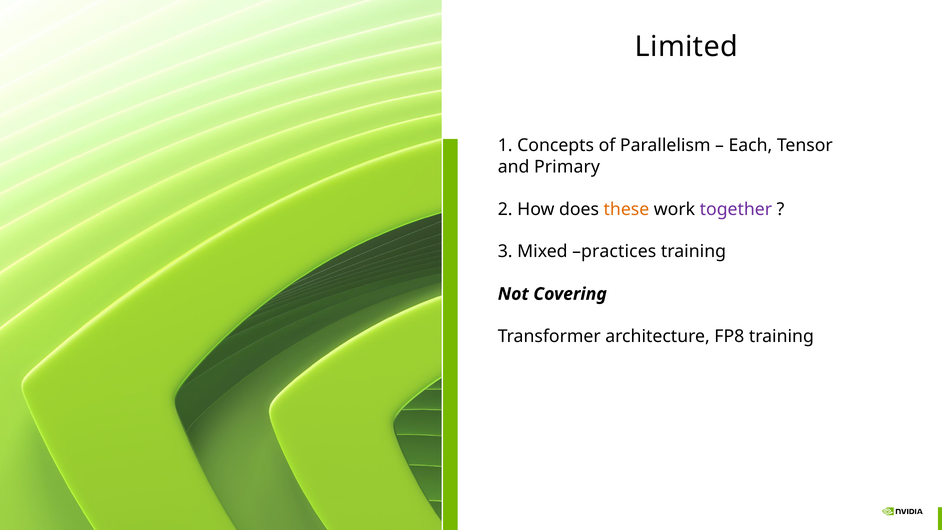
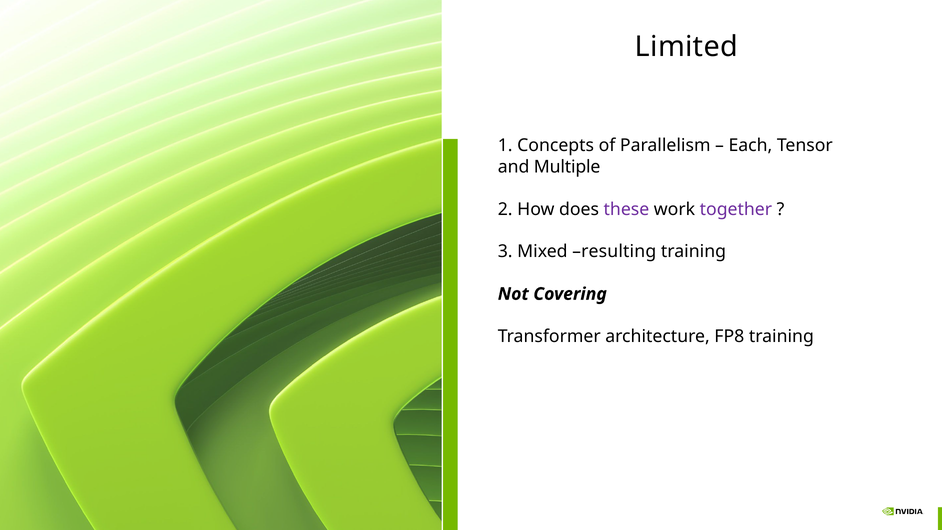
Primary: Primary -> Multiple
these colour: orange -> purple
practices: practices -> resulting
